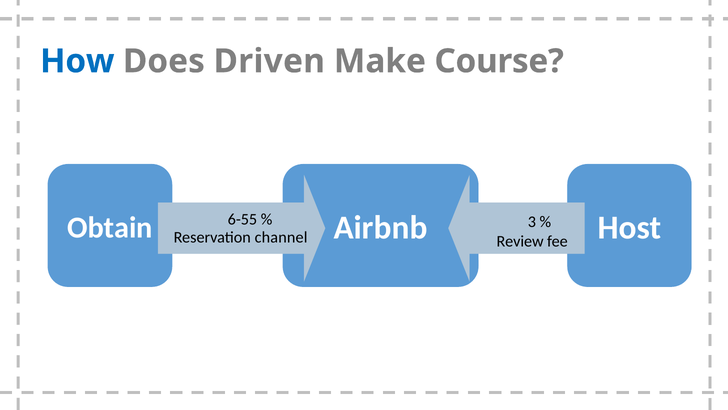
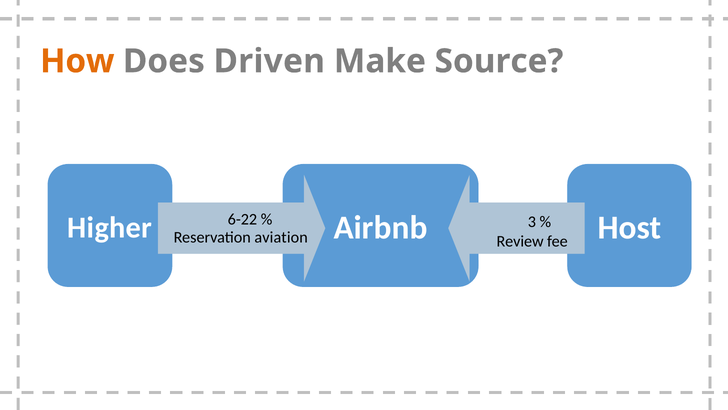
How colour: blue -> orange
Course: Course -> Source
6-55: 6-55 -> 6-22
Obtain: Obtain -> Higher
channel: channel -> aviation
